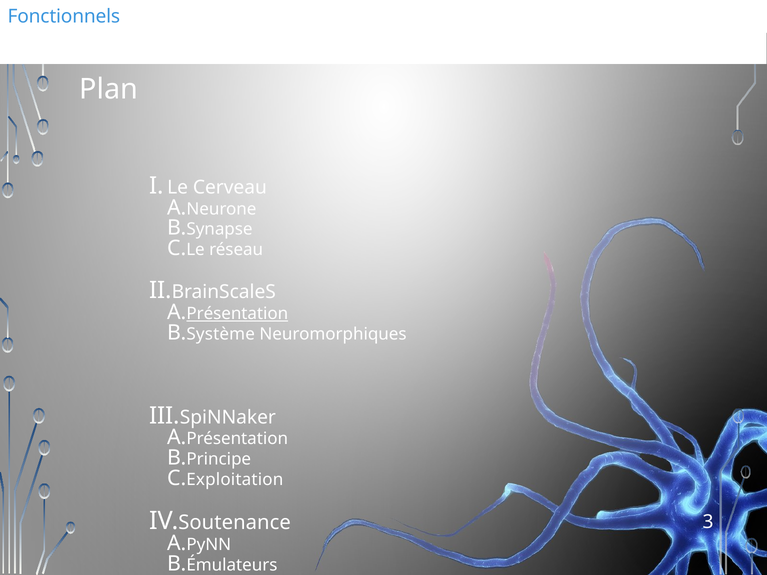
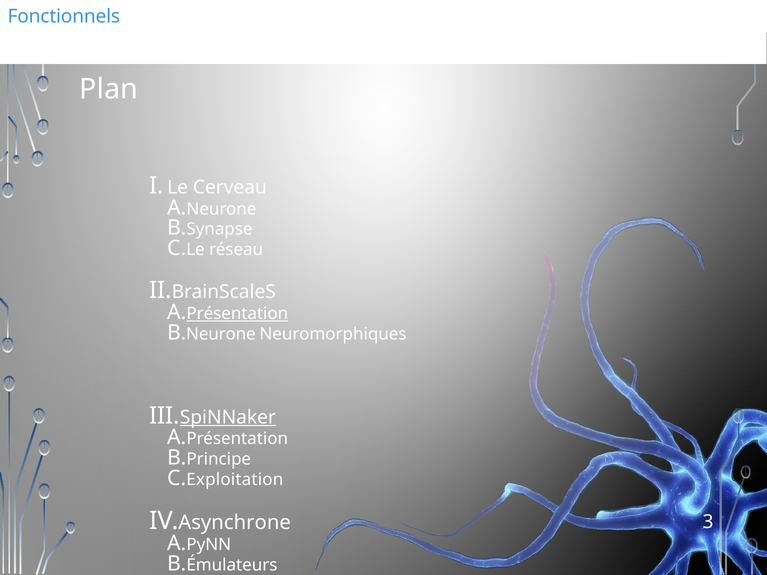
Système at (221, 334): Système -> Neurone
SpiNNaker at (228, 417) underline: none -> present
Soutenance: Soutenance -> Asynchrone
